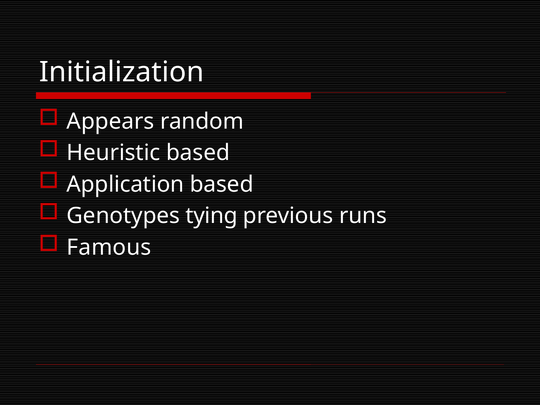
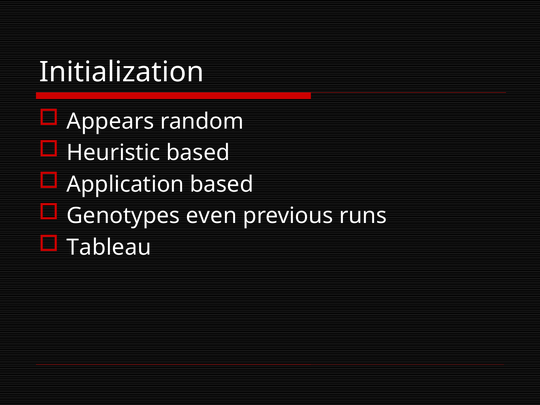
tying: tying -> even
Famous: Famous -> Tableau
